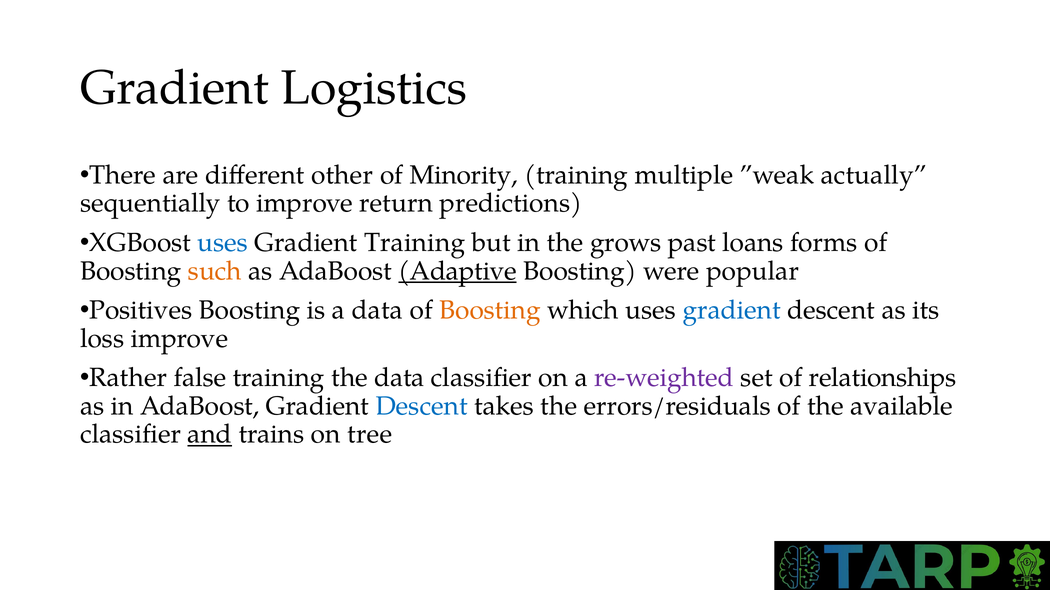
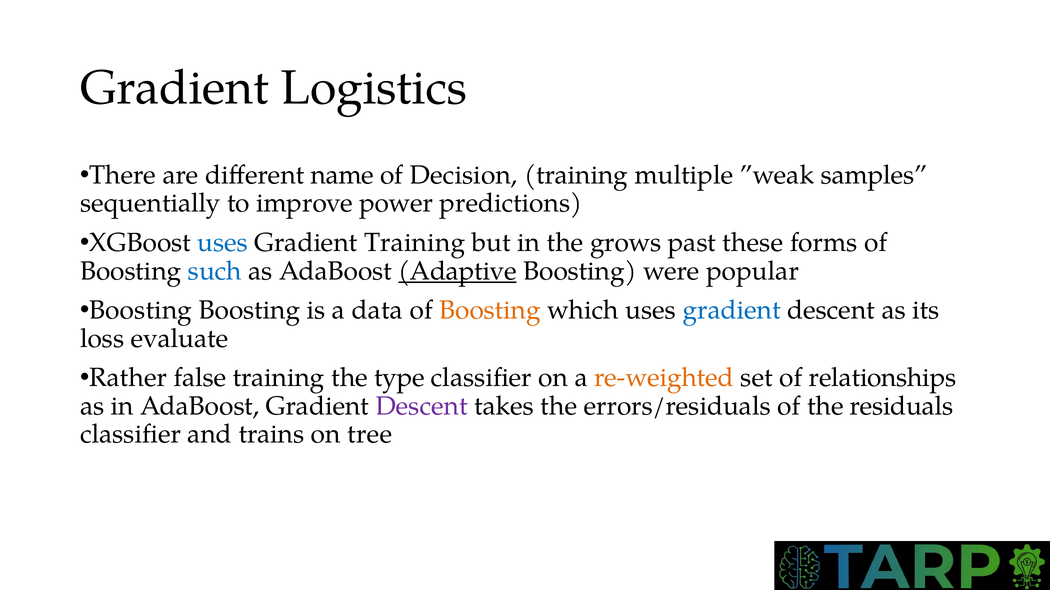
other: other -> name
Minority: Minority -> Decision
actually: actually -> samples
return: return -> power
loans: loans -> these
such colour: orange -> blue
Positives at (141, 310): Positives -> Boosting
loss improve: improve -> evaluate
the data: data -> type
re-weighted colour: purple -> orange
Descent at (422, 406) colour: blue -> purple
available: available -> residuals
and underline: present -> none
